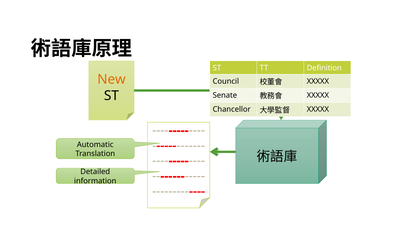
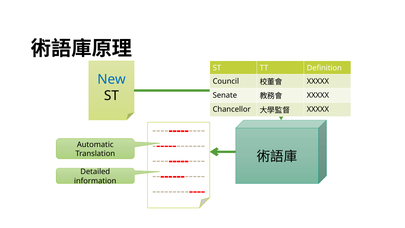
New colour: orange -> blue
